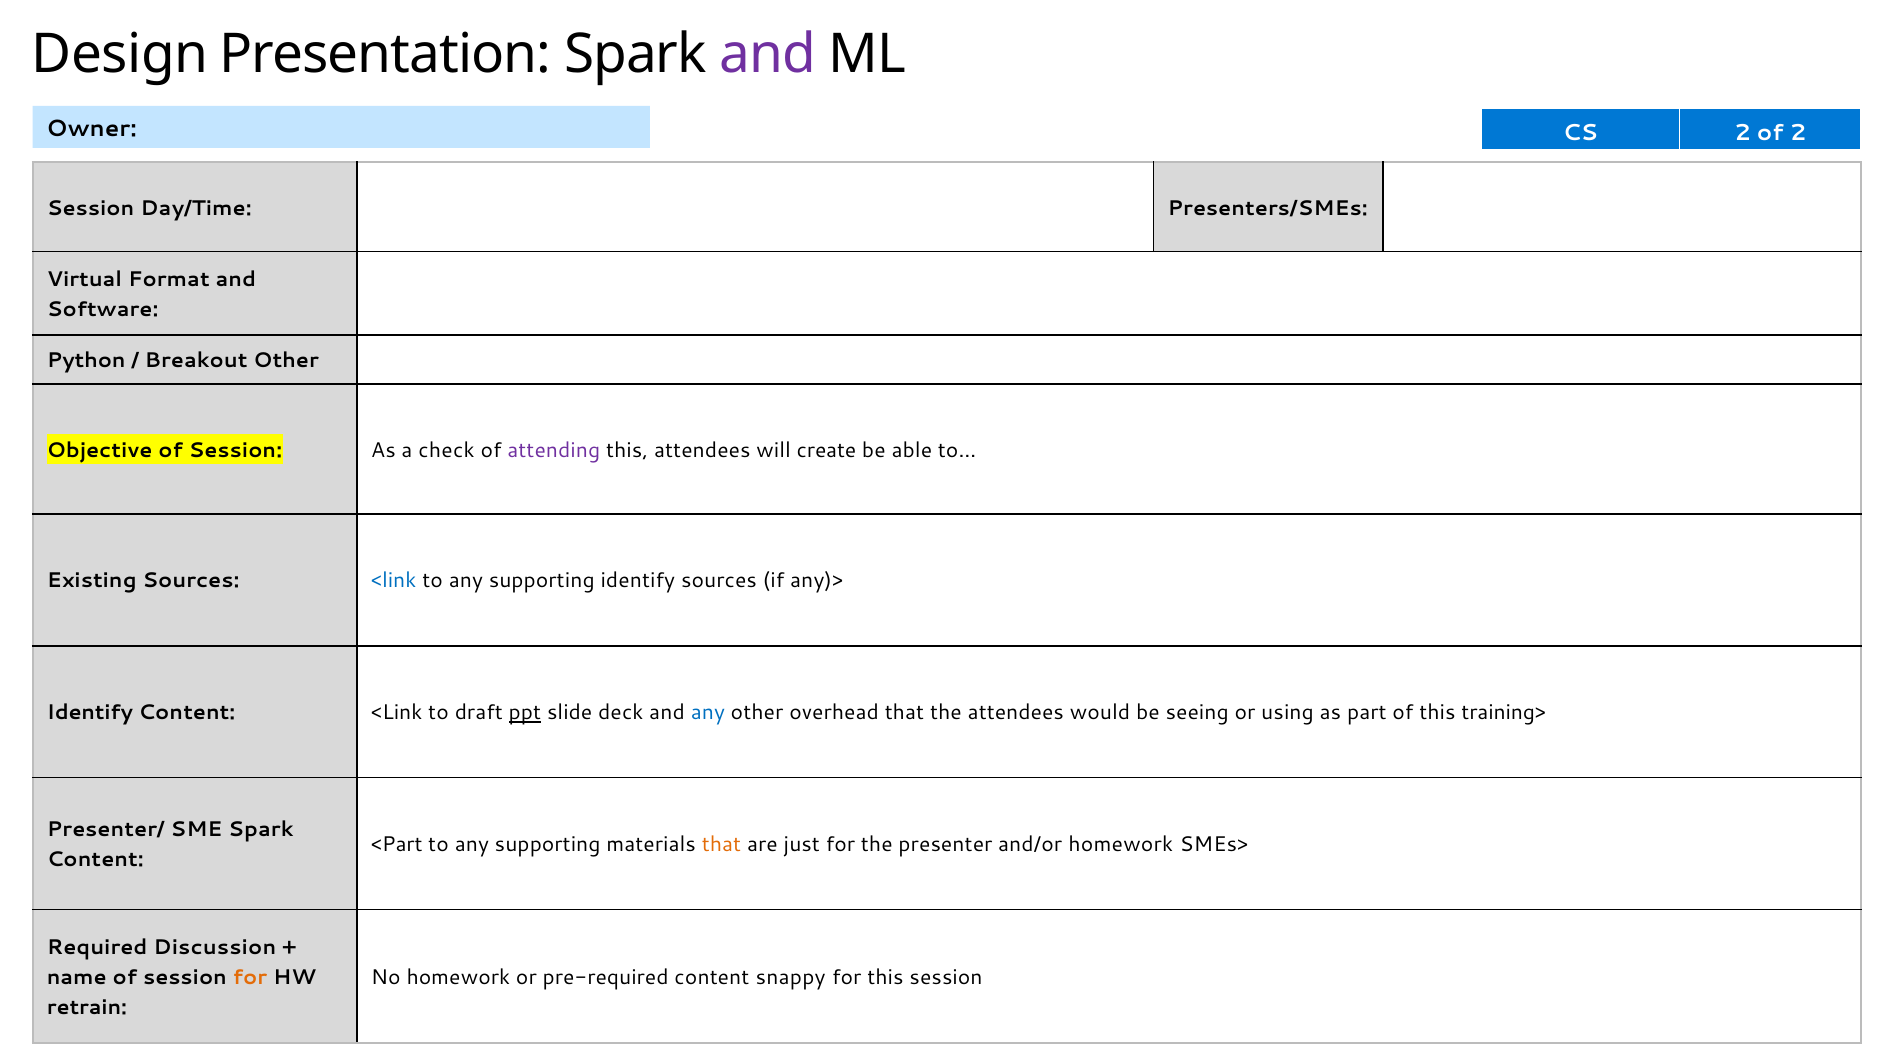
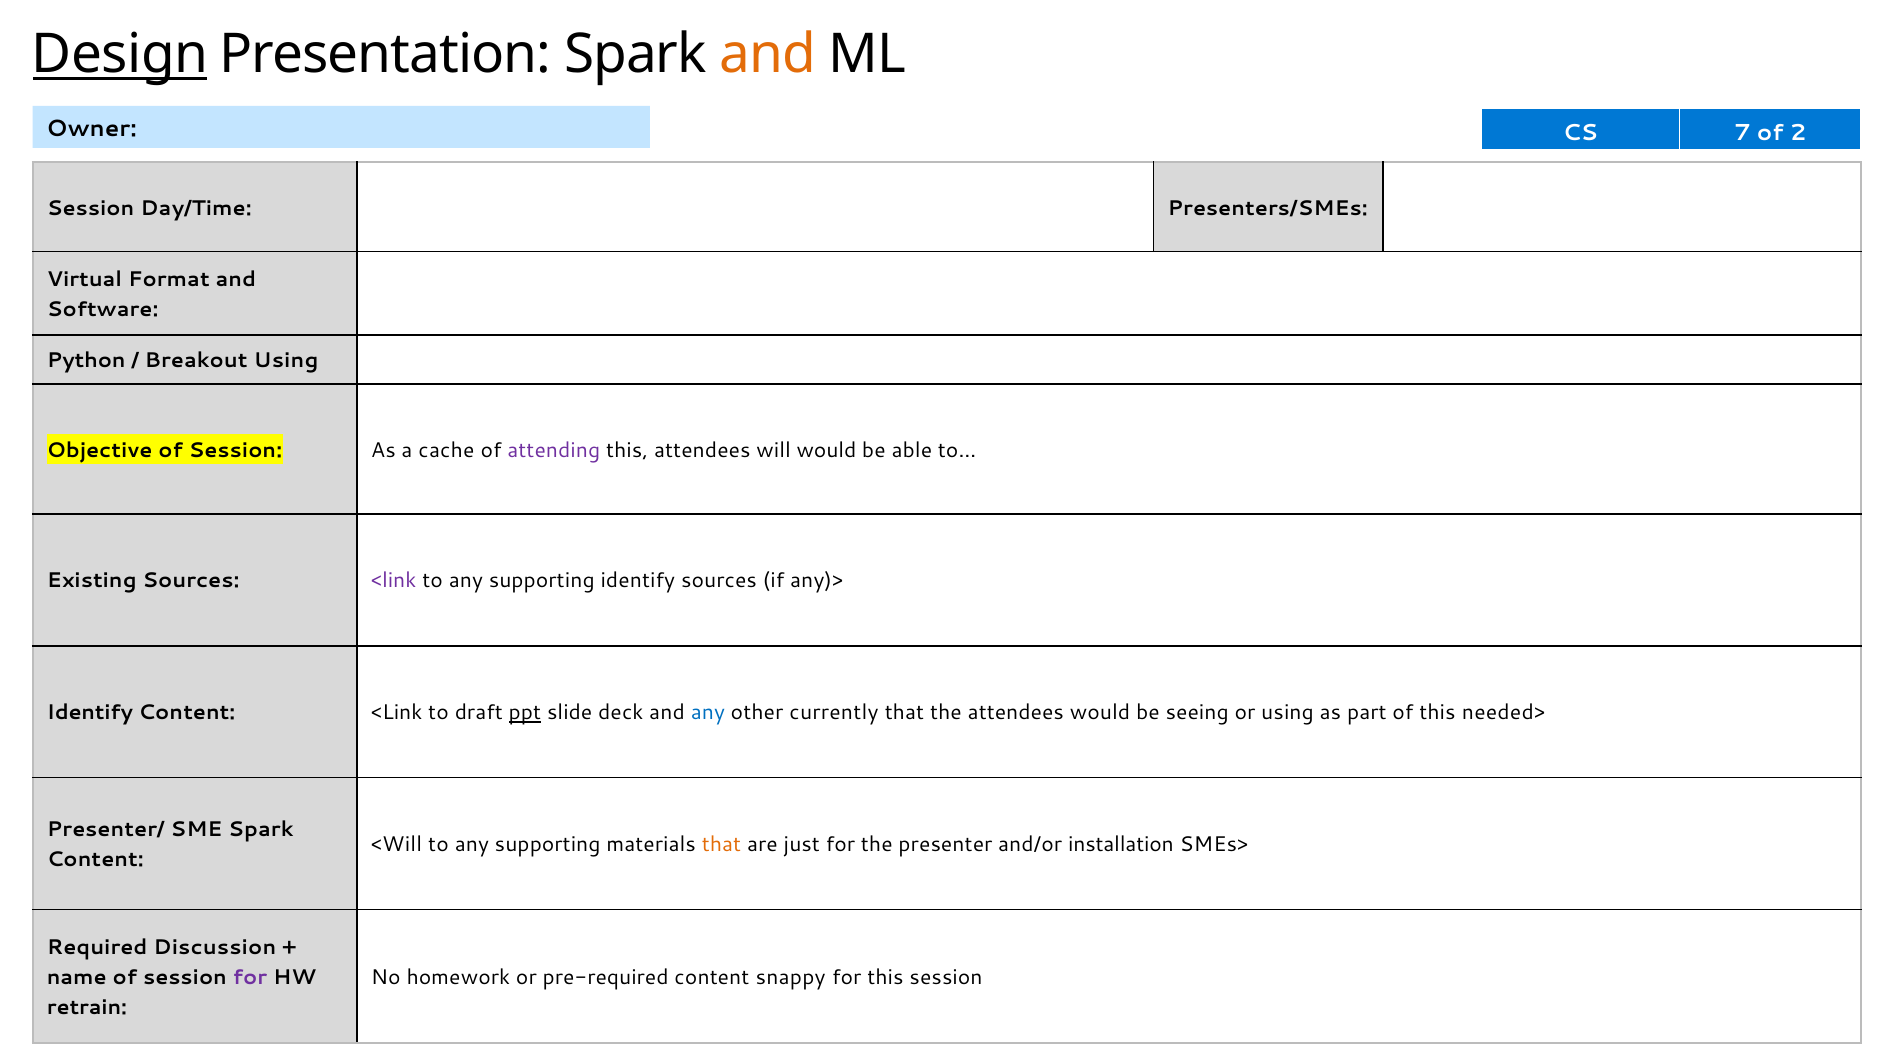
Design underline: none -> present
and at (768, 55) colour: purple -> orange
CS 2: 2 -> 7
Breakout Other: Other -> Using
check: check -> cache
will create: create -> would
<link at (394, 581) colour: blue -> purple
overhead: overhead -> currently
training>: training> -> needed>
<Part: <Part -> <Will
and/or homework: homework -> installation
for at (250, 977) colour: orange -> purple
